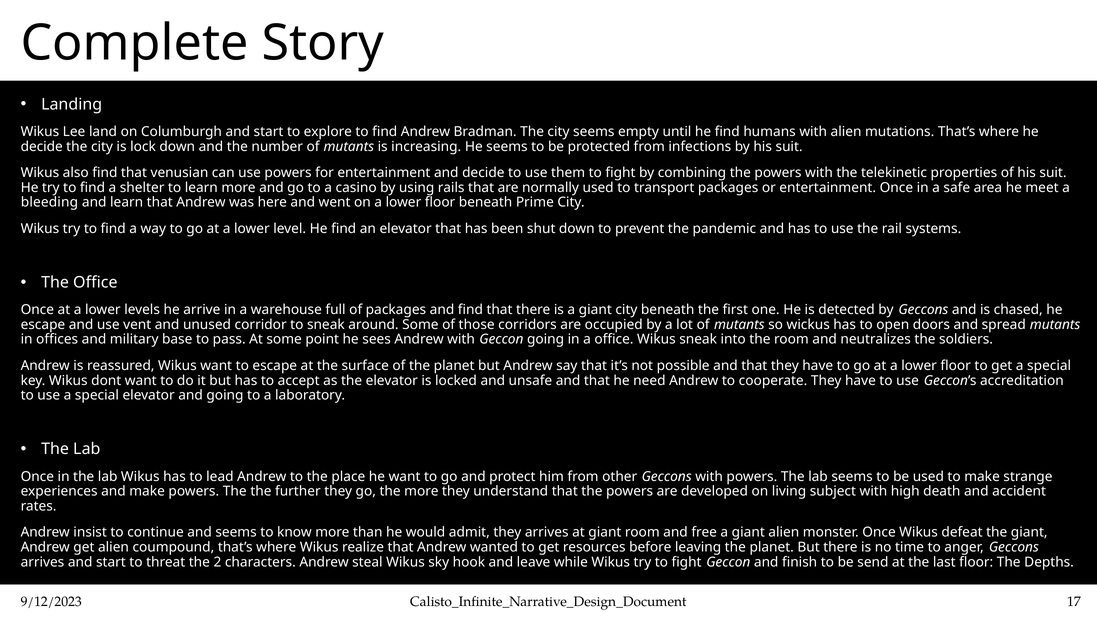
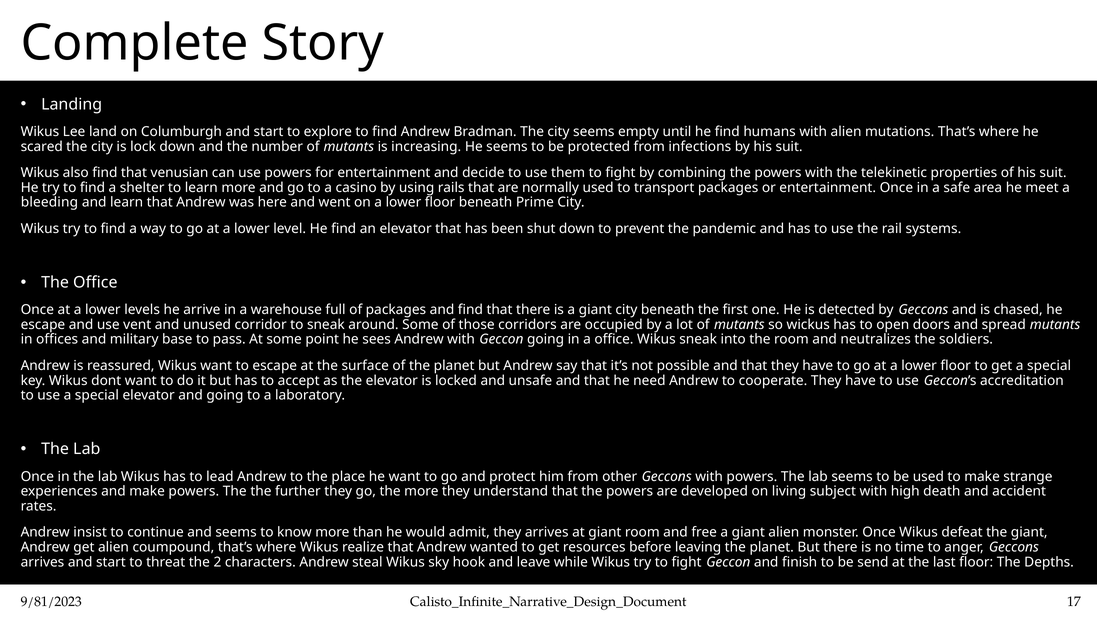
decide at (42, 147): decide -> scared
9/12/2023: 9/12/2023 -> 9/81/2023
